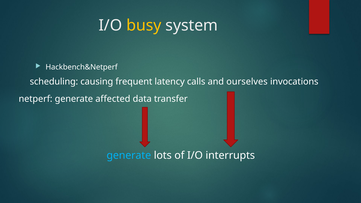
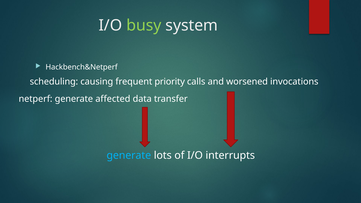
busy colour: yellow -> light green
latency: latency -> priority
ourselves: ourselves -> worsened
